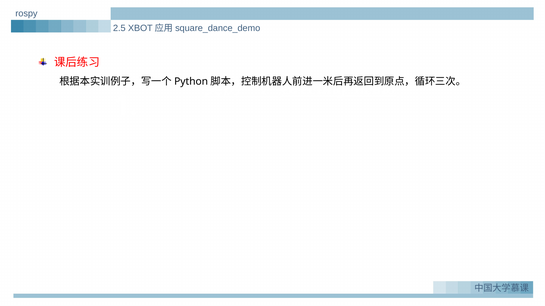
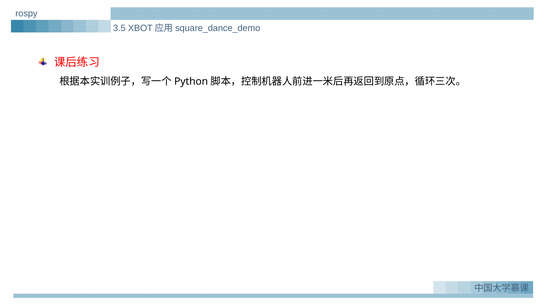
2.5: 2.5 -> 3.5
